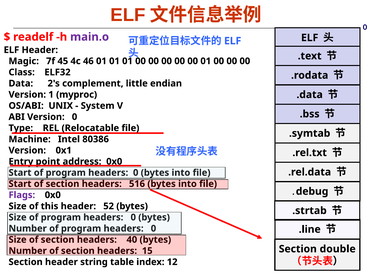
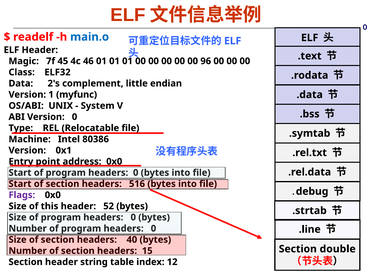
main.o colour: purple -> blue
00 01: 01 -> 96
myproc: myproc -> myfunc
